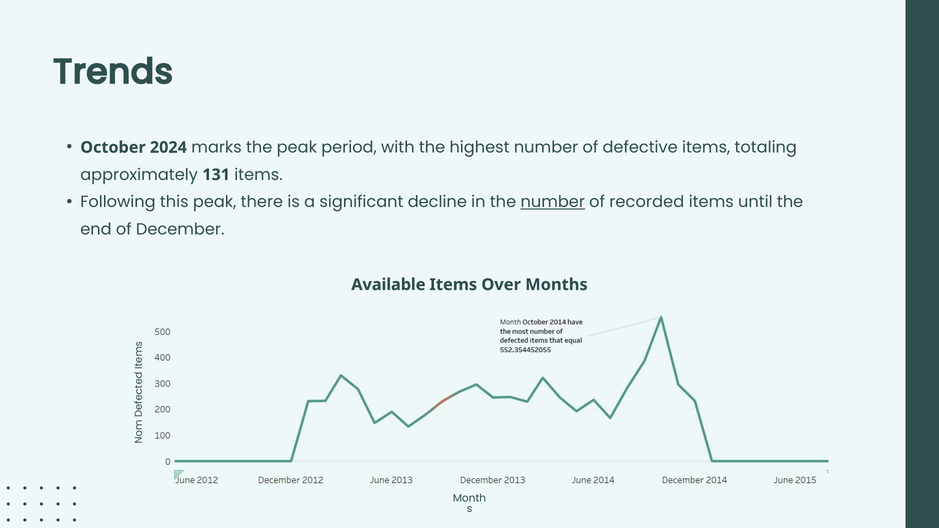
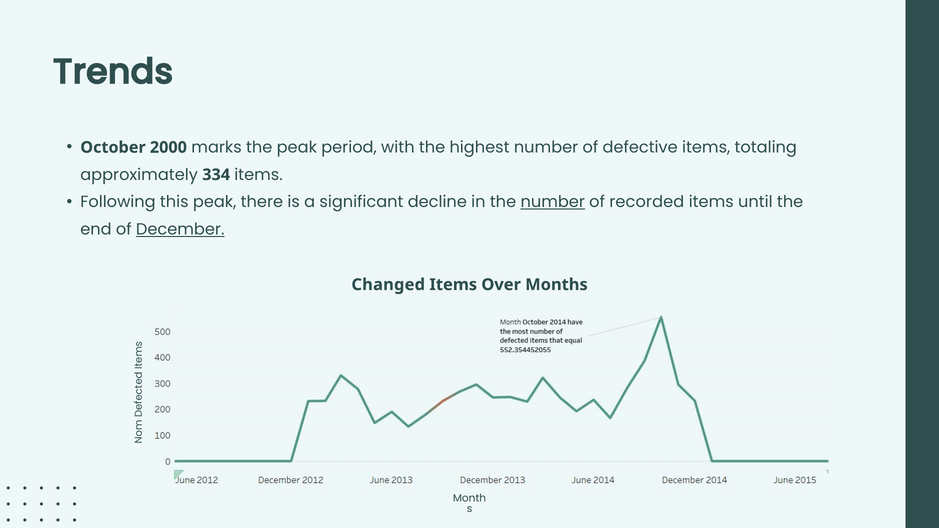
2024: 2024 -> 2000
131: 131 -> 334
December underline: none -> present
Available: Available -> Changed
